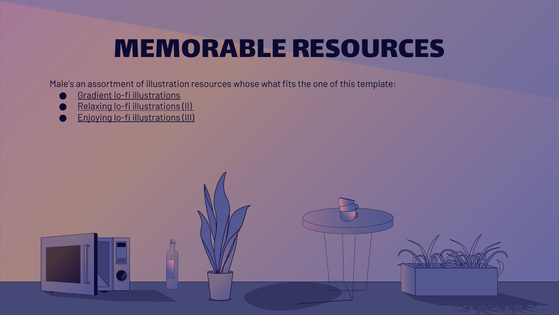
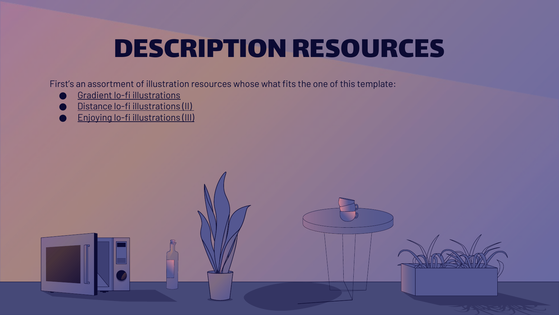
MEMORABLE: MEMORABLE -> DESCRIPTION
Male’s: Male’s -> First’s
Relaxing: Relaxing -> Distance
